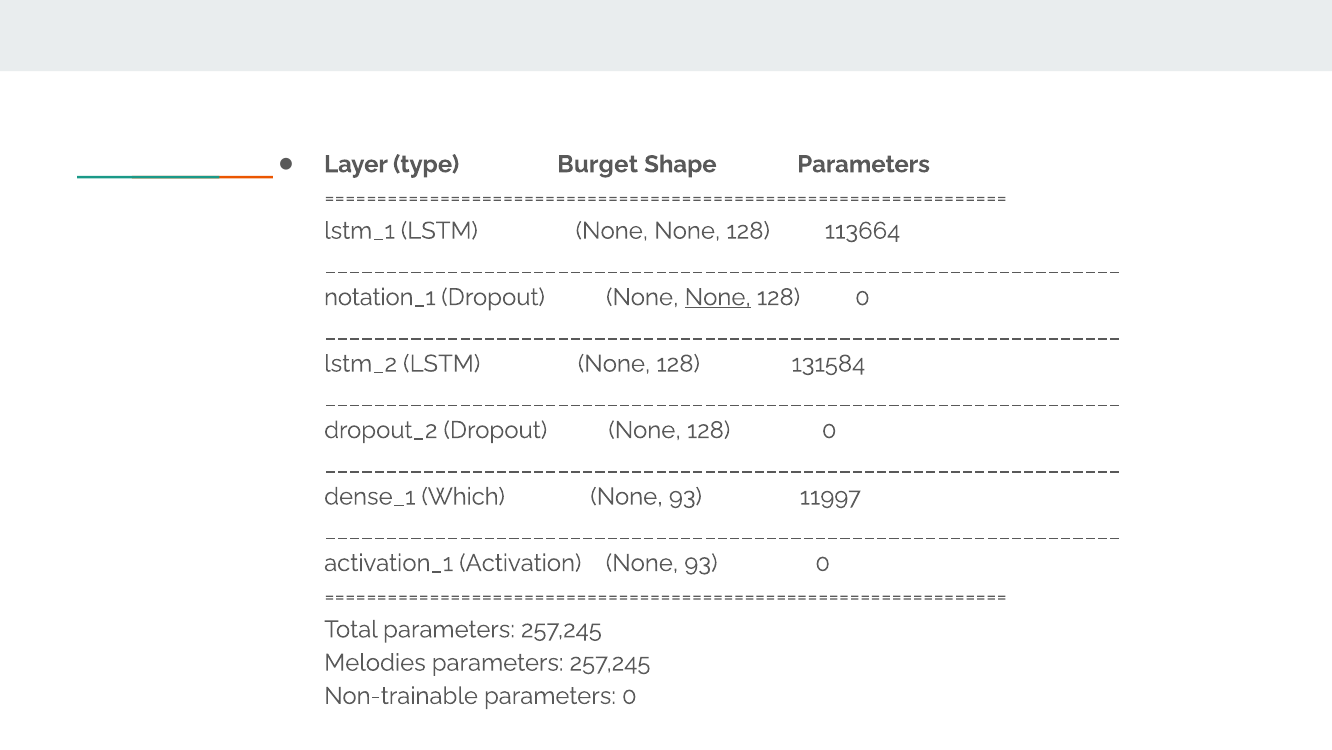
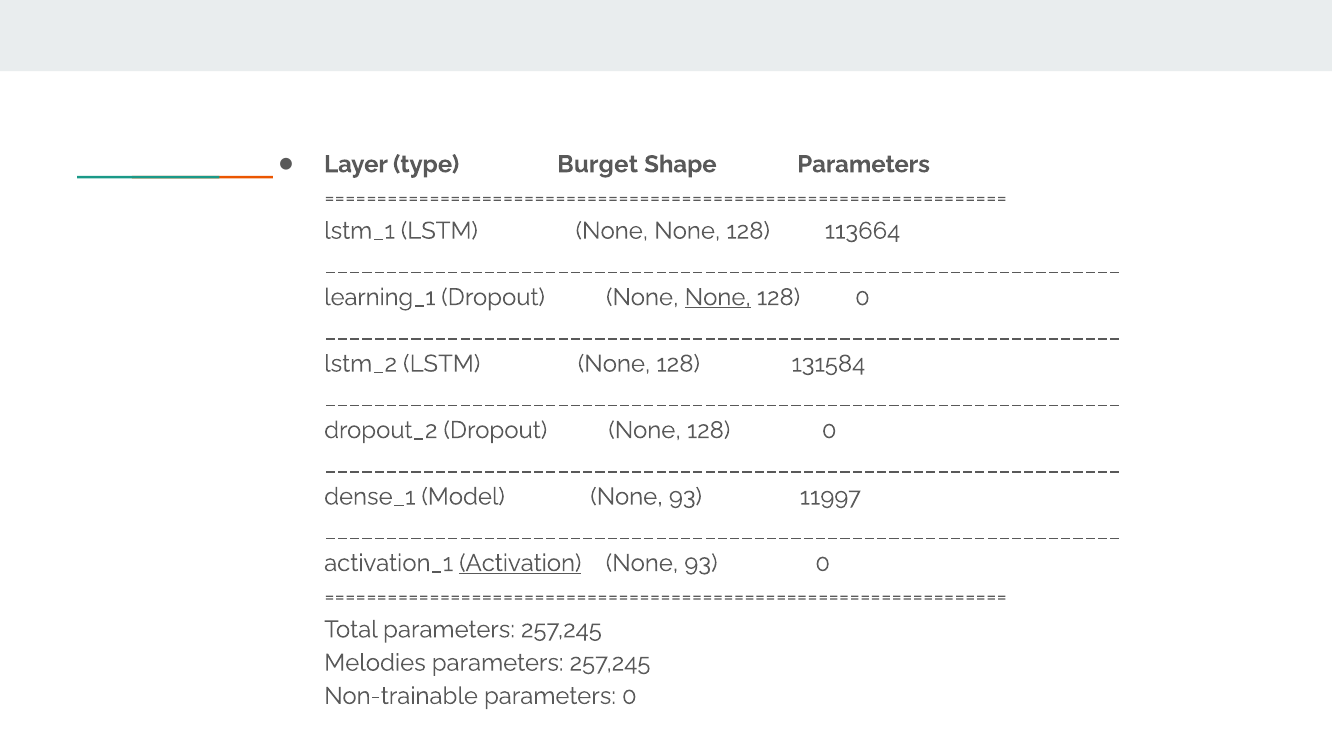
notation_1: notation_1 -> learning_1
Which: Which -> Model
Activation underline: none -> present
